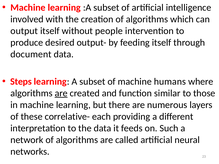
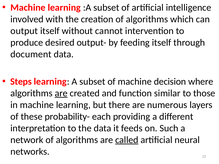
people: people -> cannot
humans: humans -> decision
correlative-: correlative- -> probability-
called underline: none -> present
